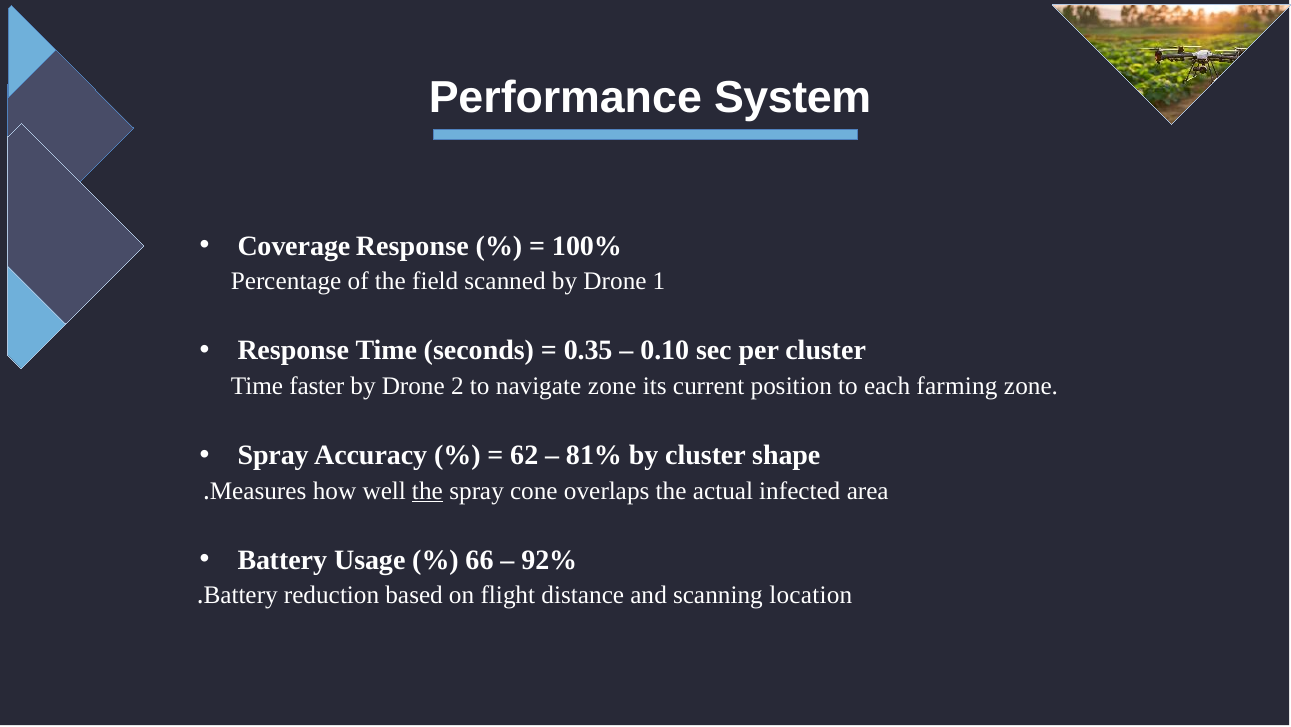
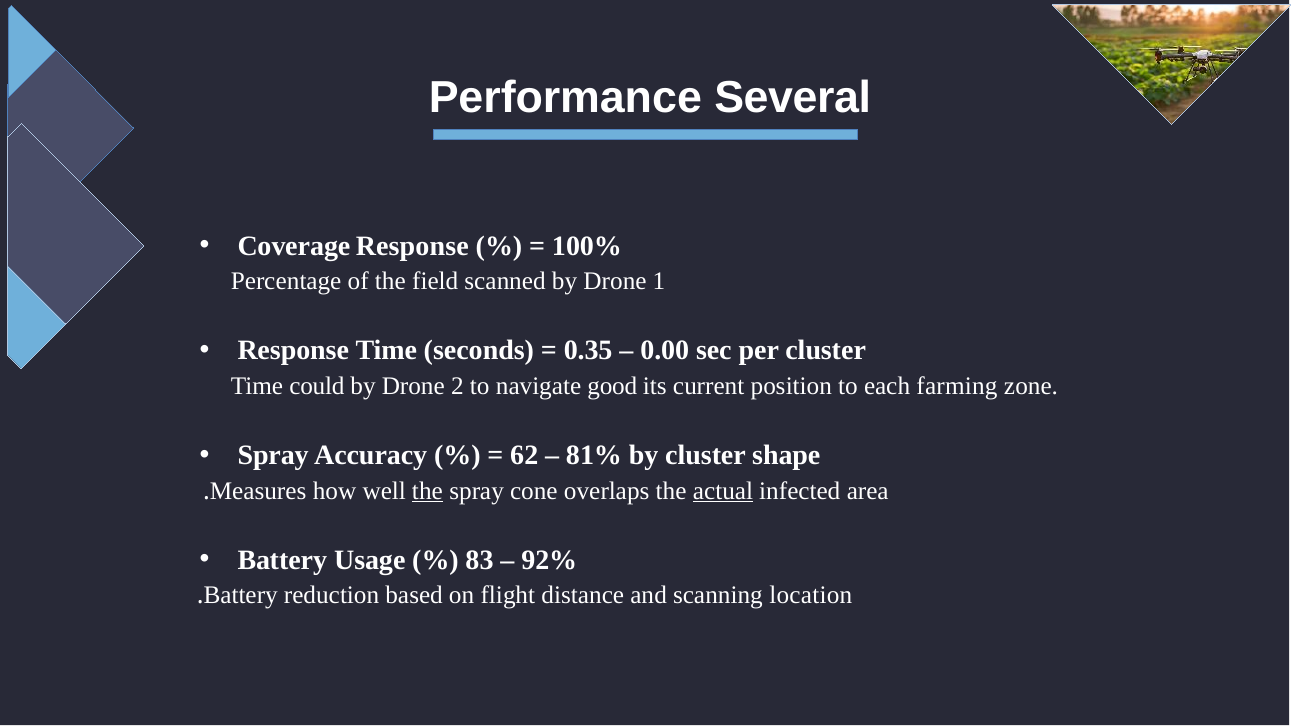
System: System -> Several
0.10: 0.10 -> 0.00
faster: faster -> could
navigate zone: zone -> good
actual underline: none -> present
66: 66 -> 83
